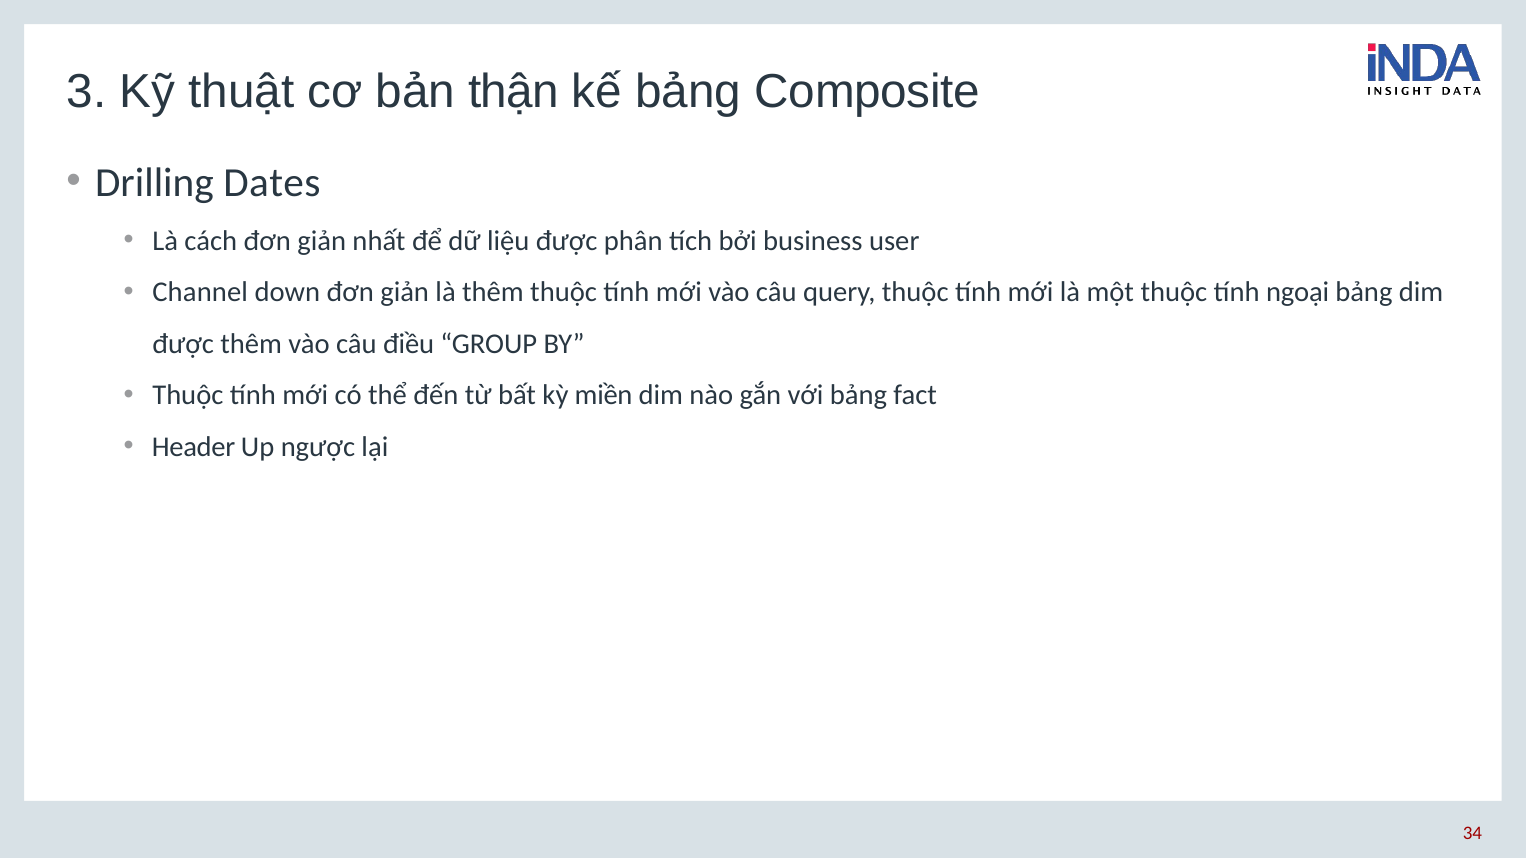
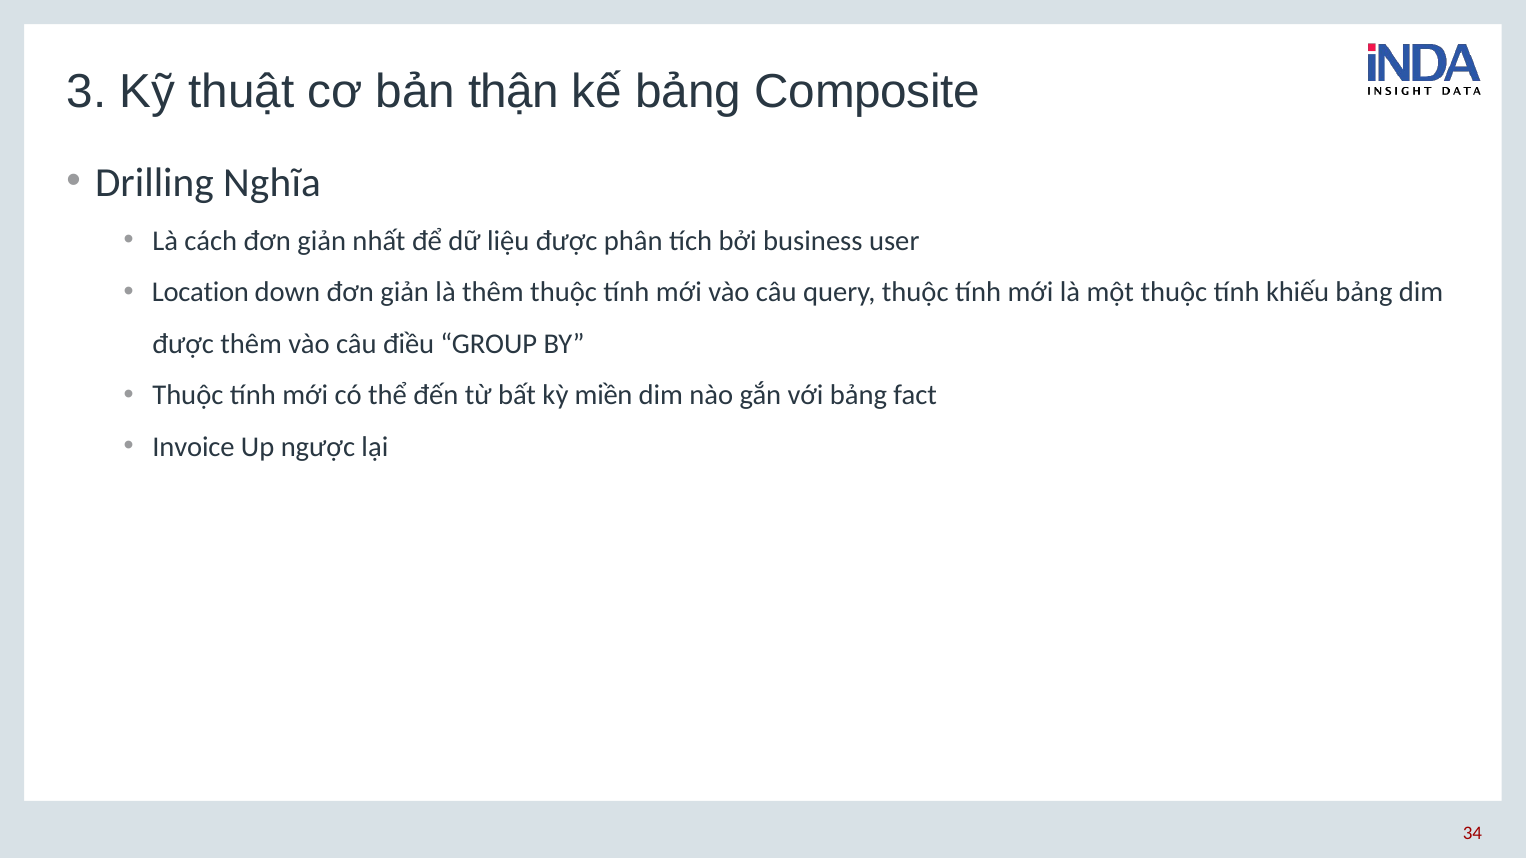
Dates: Dates -> Nghĩa
Channel: Channel -> Location
ngoại: ngoại -> khiếu
Header: Header -> Invoice
